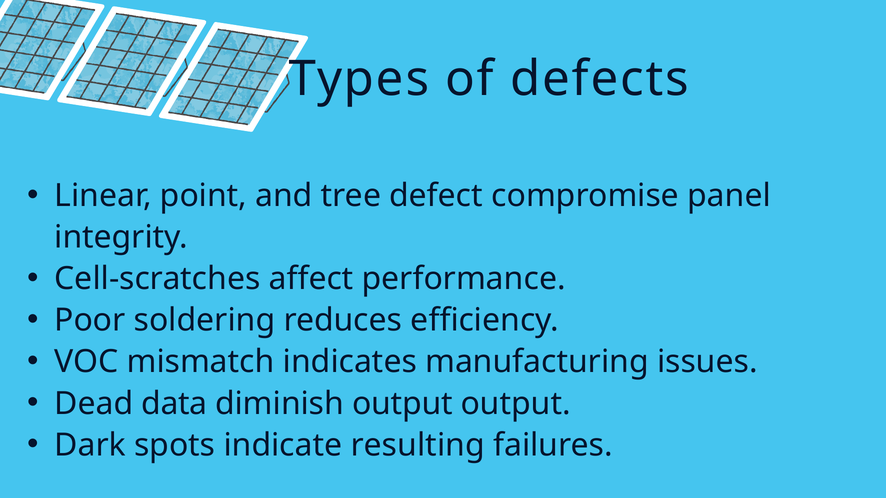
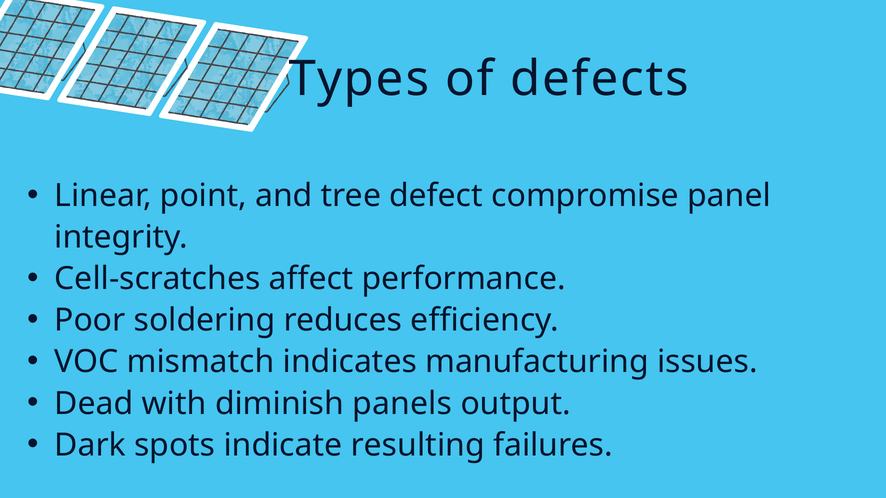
data: data -> with
diminish output: output -> panels
